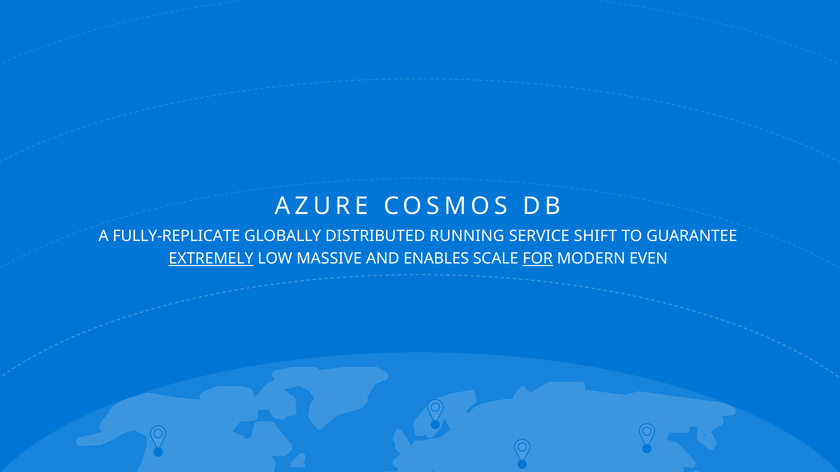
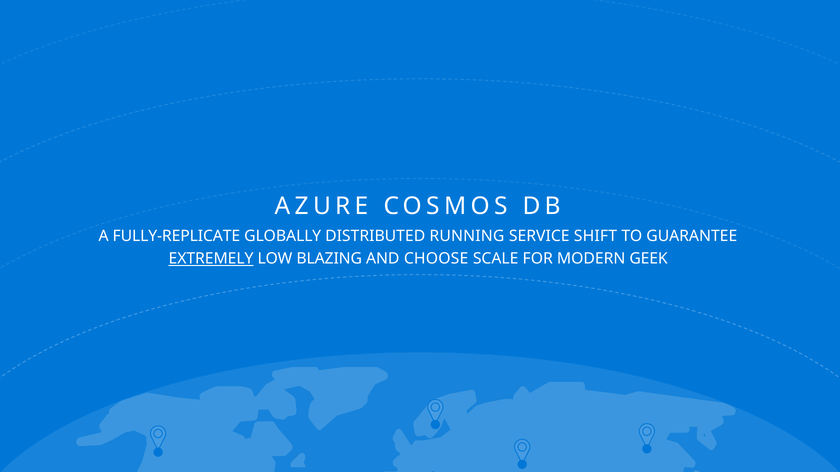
MASSIVE: MASSIVE -> BLAZING
ENABLES: ENABLES -> CHOOSE
FOR underline: present -> none
EVEN: EVEN -> GEEK
